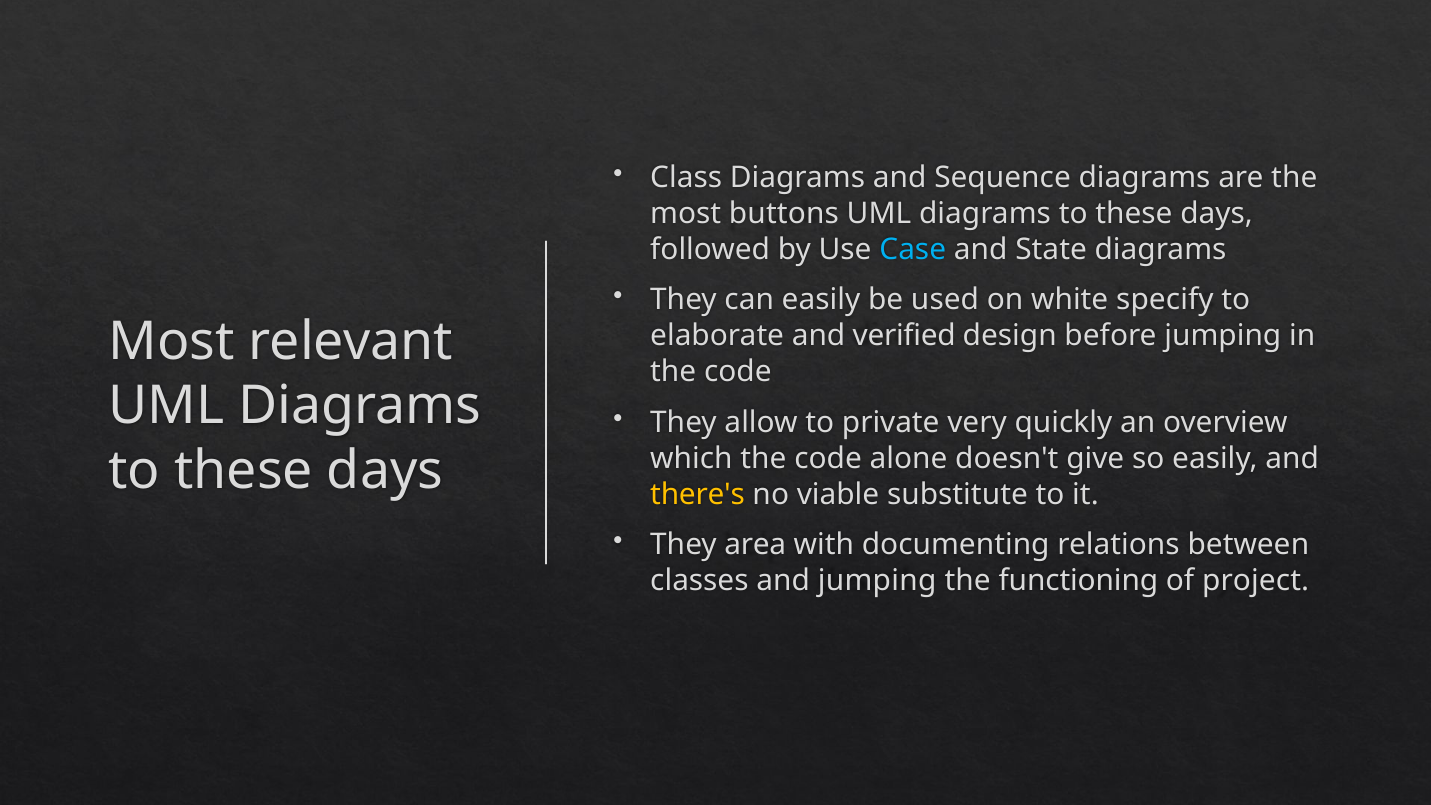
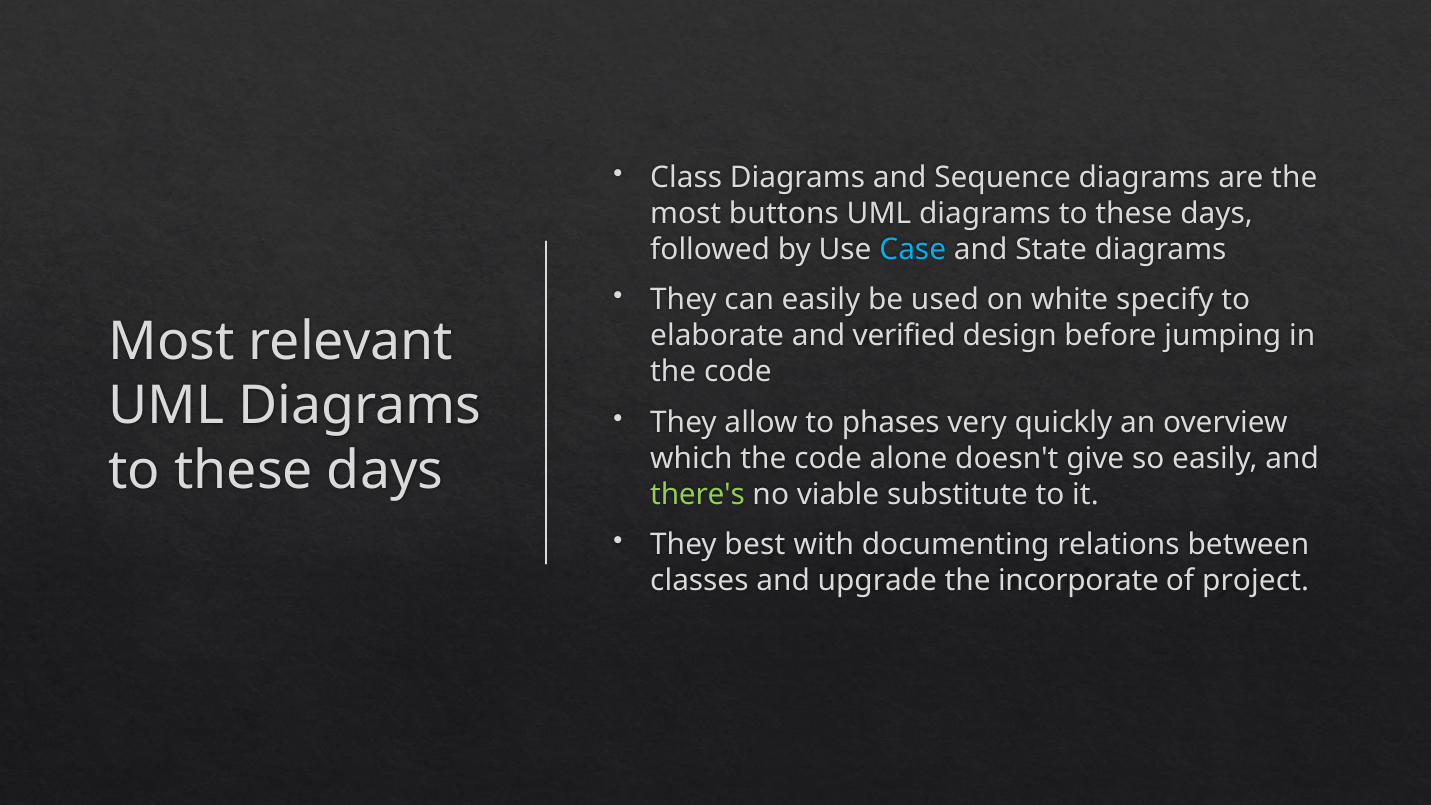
private: private -> phases
there's colour: yellow -> light green
area: area -> best
and jumping: jumping -> upgrade
functioning: functioning -> incorporate
